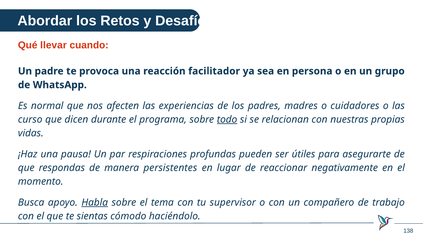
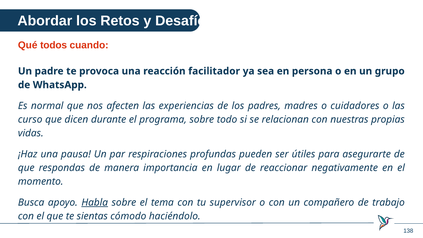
llevar: llevar -> todos
todo underline: present -> none
persistentes: persistentes -> importancia
